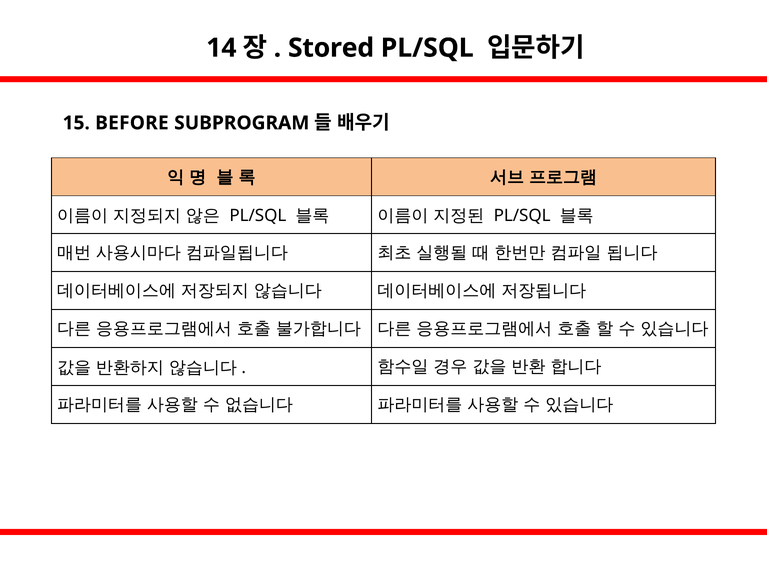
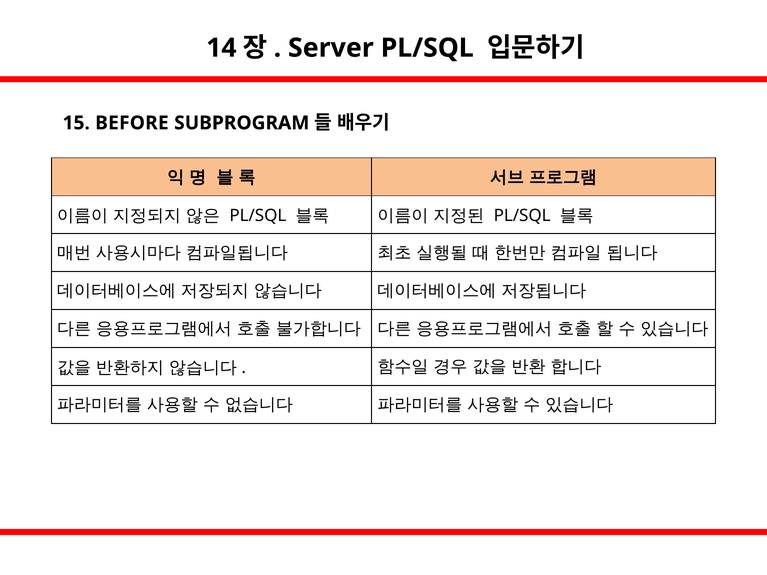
Stored: Stored -> Server
